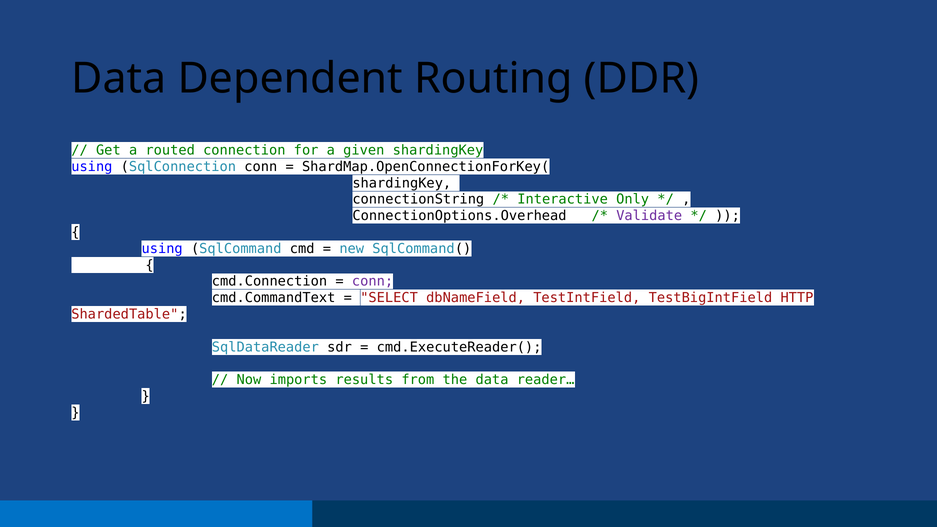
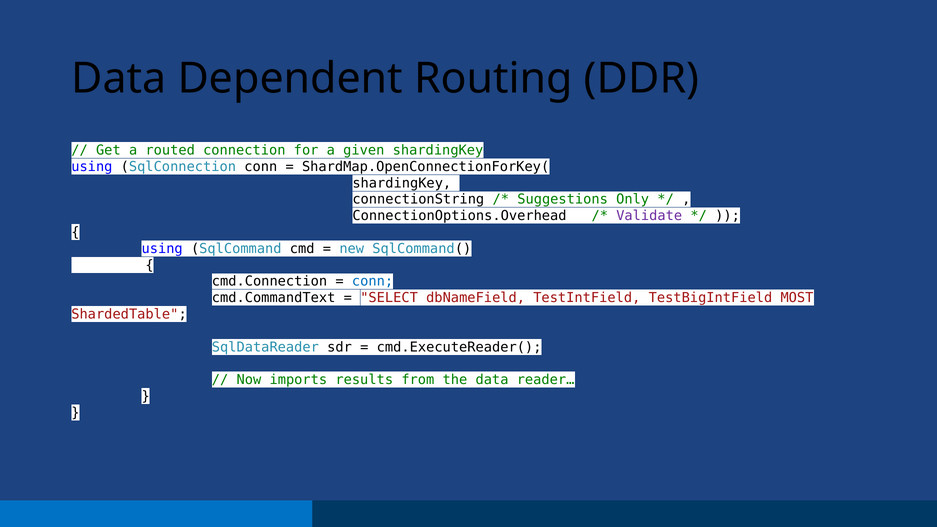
Interactive: Interactive -> Suggestions
conn at (373, 282) colour: purple -> blue
HTTP: HTTP -> MOST
